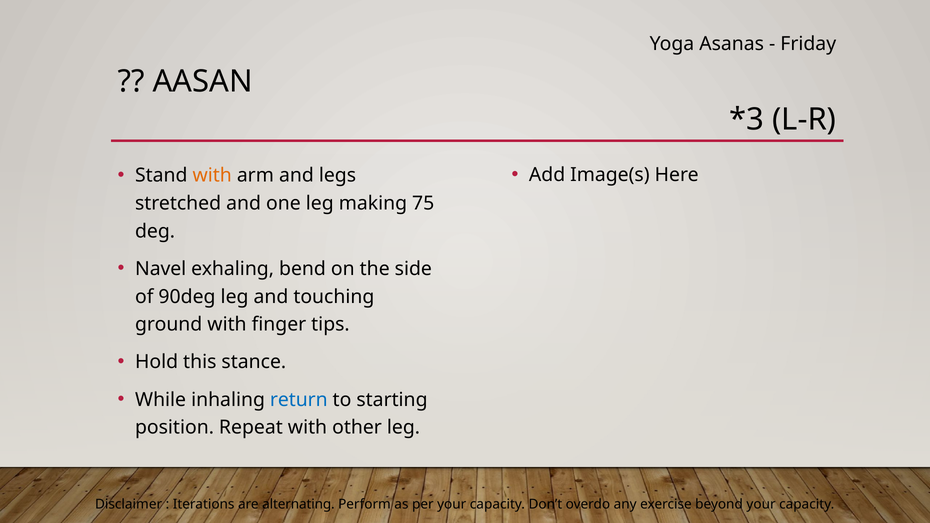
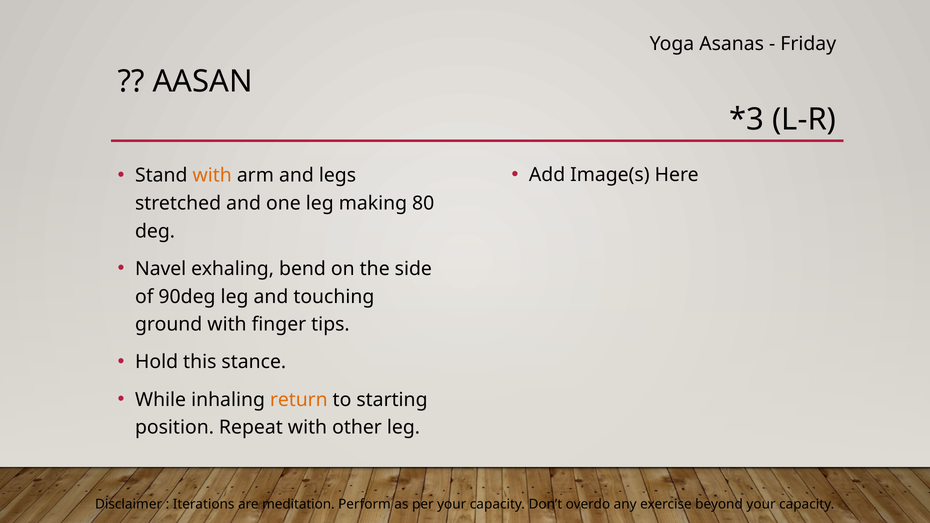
75: 75 -> 80
return colour: blue -> orange
alternating: alternating -> meditation
